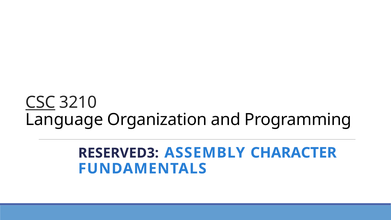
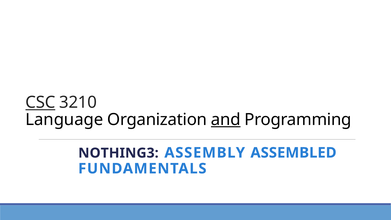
and underline: none -> present
RESERVED3: RESERVED3 -> NOTHING3
CHARACTER: CHARACTER -> ASSEMBLED
